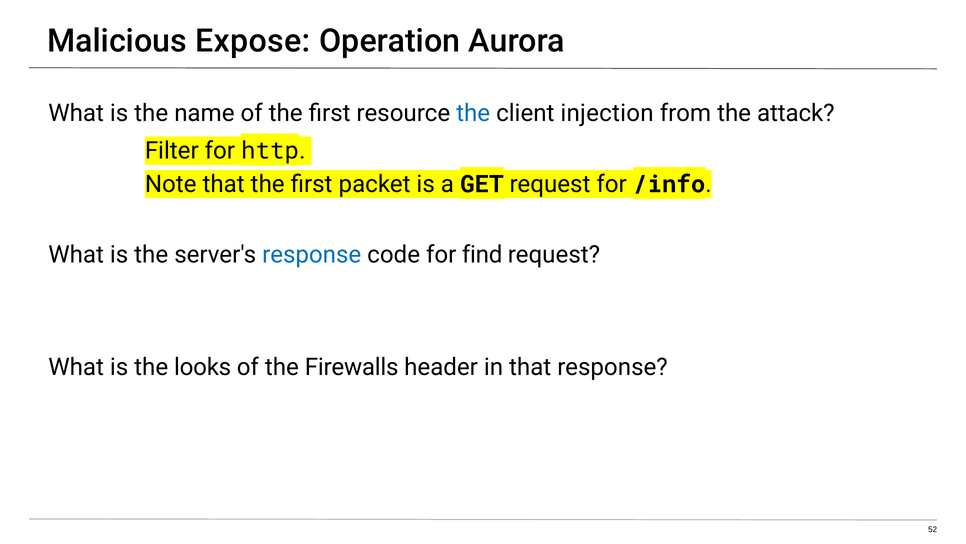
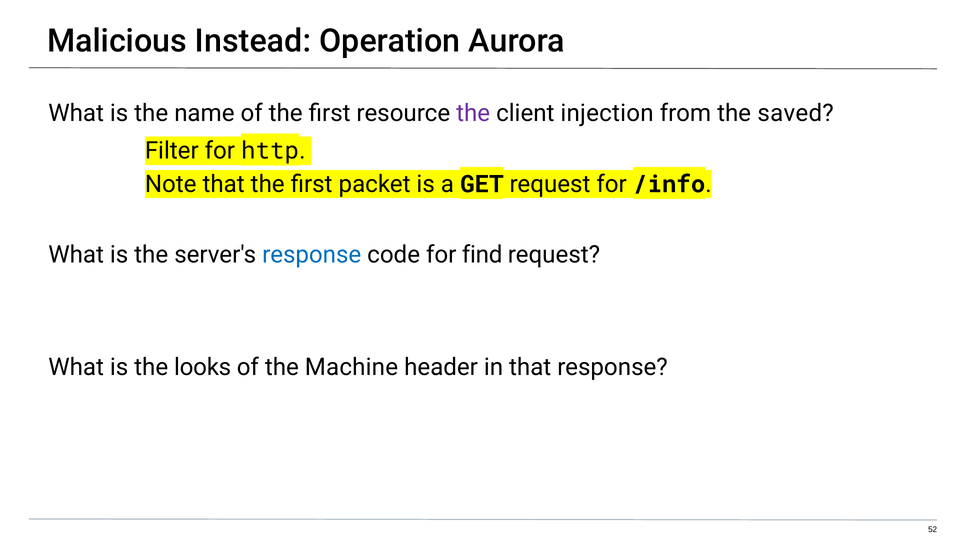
Expose: Expose -> Instead
the at (473, 113) colour: blue -> purple
attack: attack -> saved
Firewalls: Firewalls -> Machine
